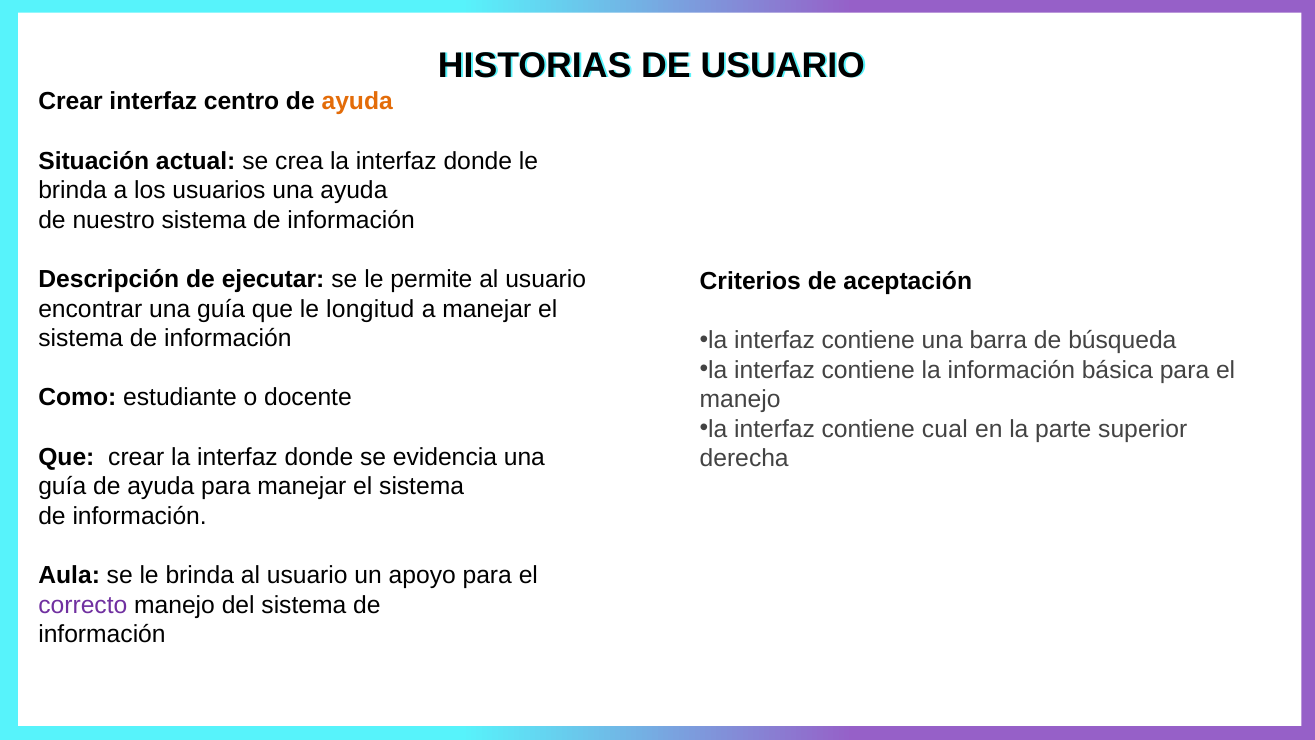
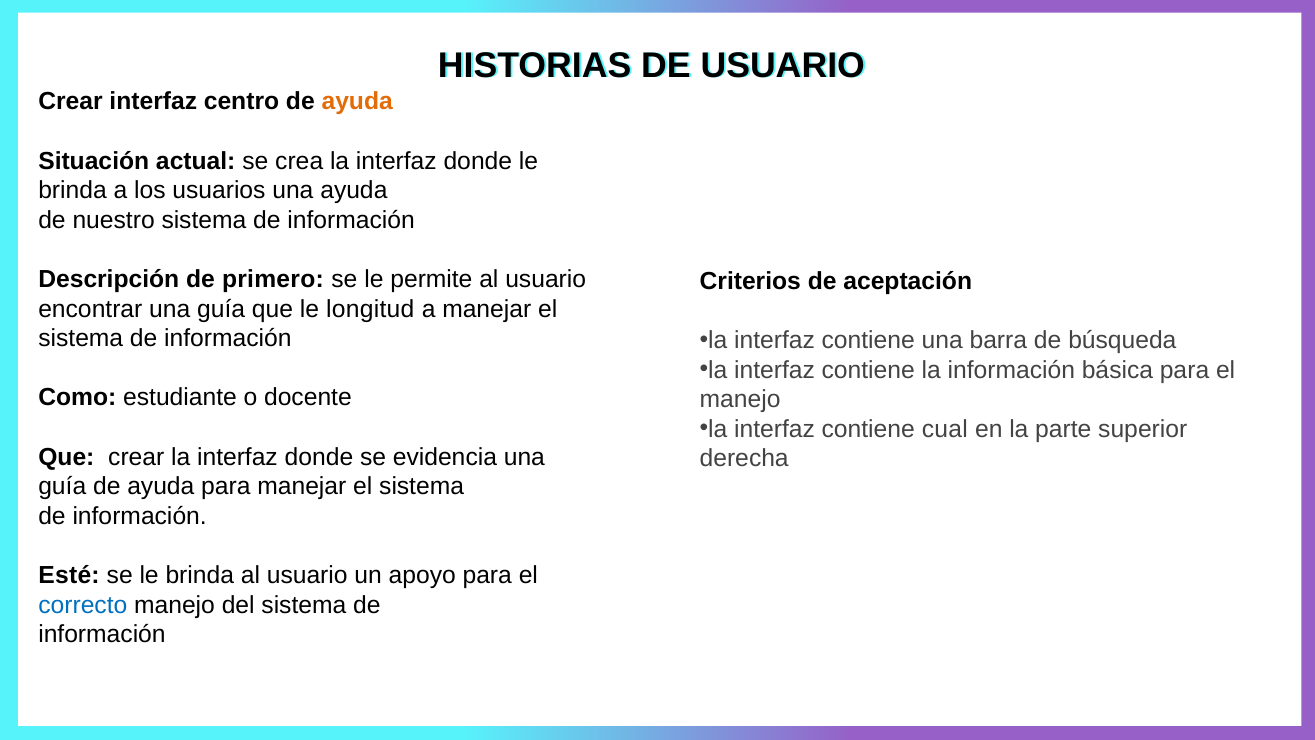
ejecutar: ejecutar -> primero
Aula: Aula -> Esté
correcto colour: purple -> blue
